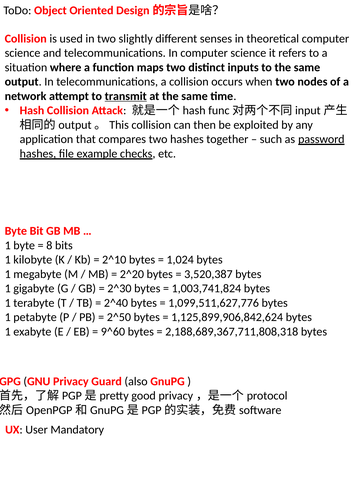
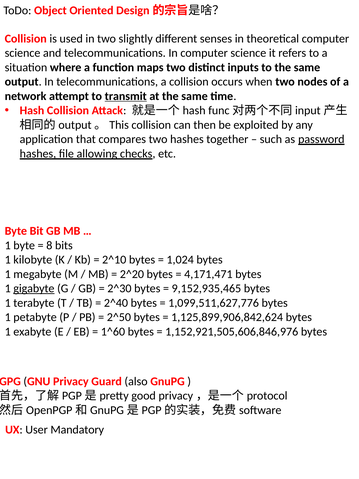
example: example -> allowing
3,520,387: 3,520,387 -> 4,171,471
gigabyte underline: none -> present
1,003,741,824: 1,003,741,824 -> 9,152,935,465
9^60: 9^60 -> 1^60
2,188,689,367,711,808,318: 2,188,689,367,711,808,318 -> 1,152,921,505,606,846,976
